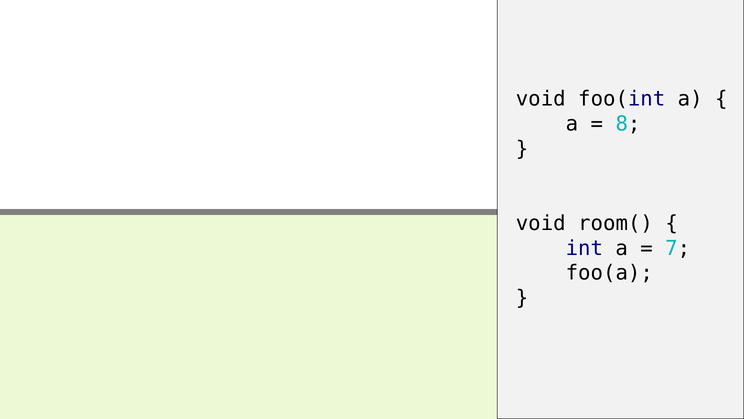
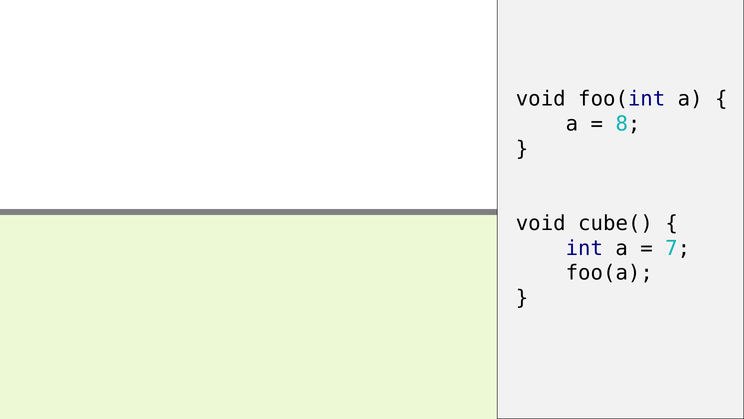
room(: room( -> cube(
